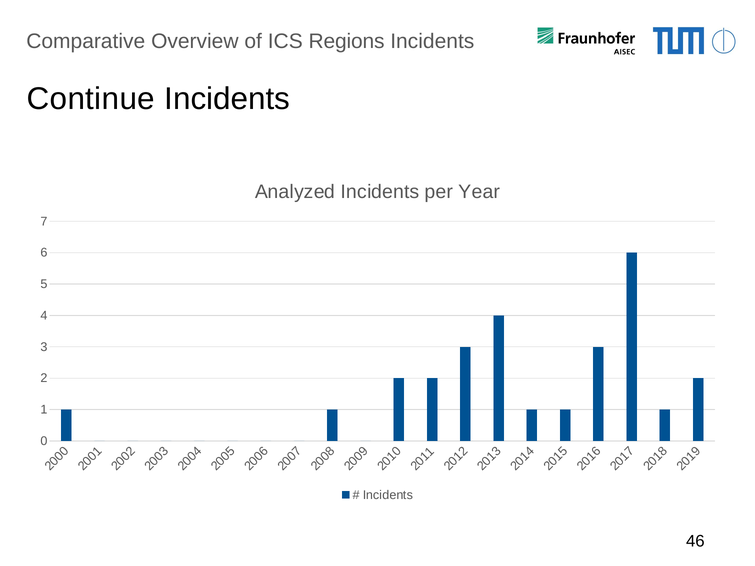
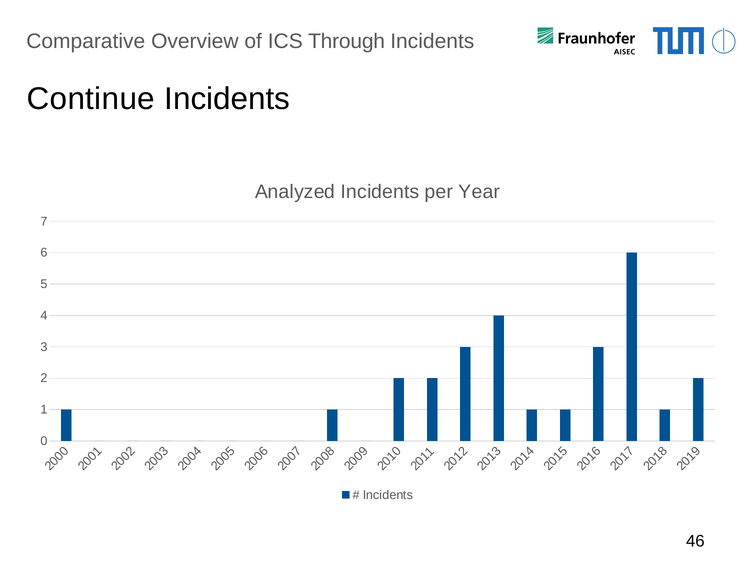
Regions: Regions -> Through
